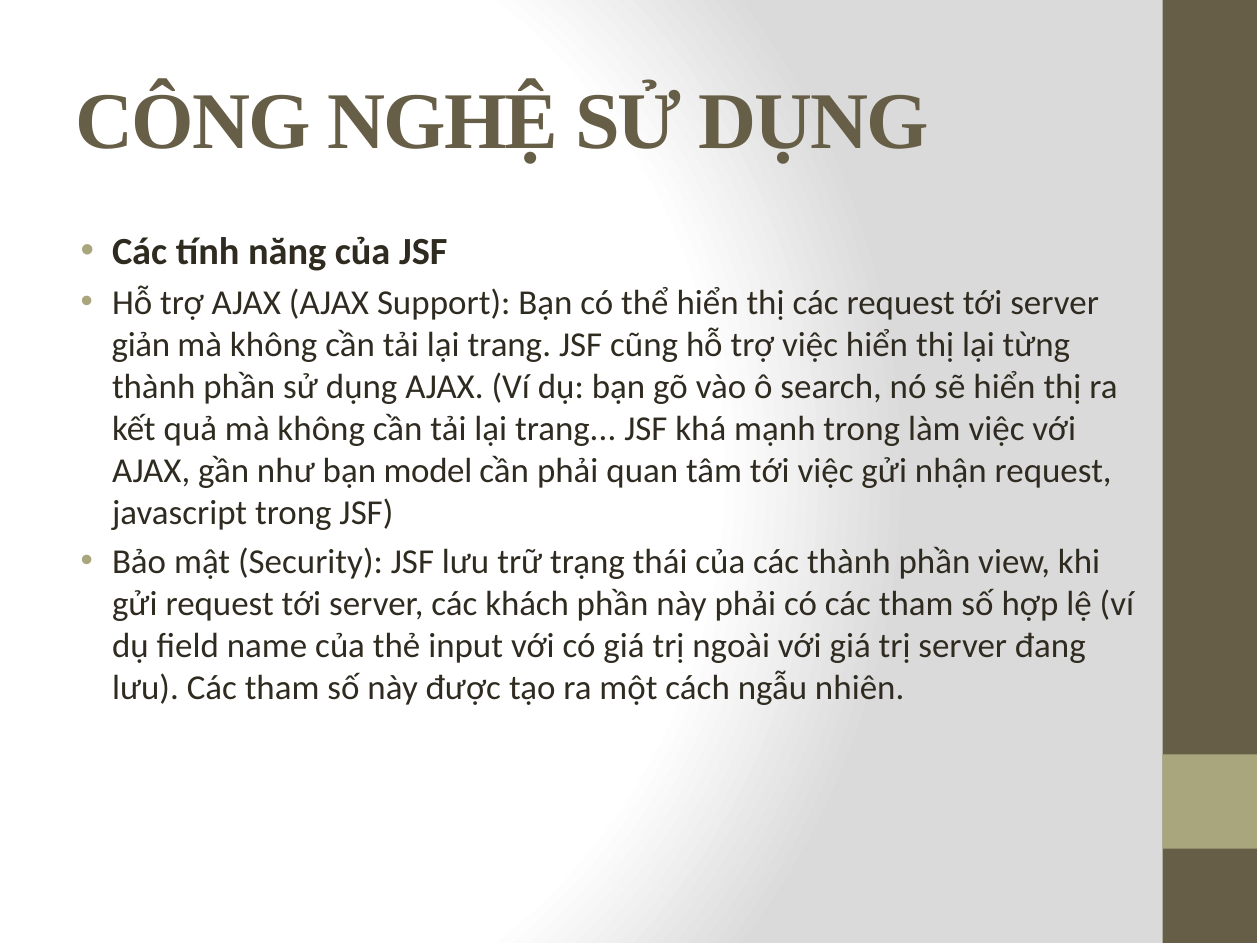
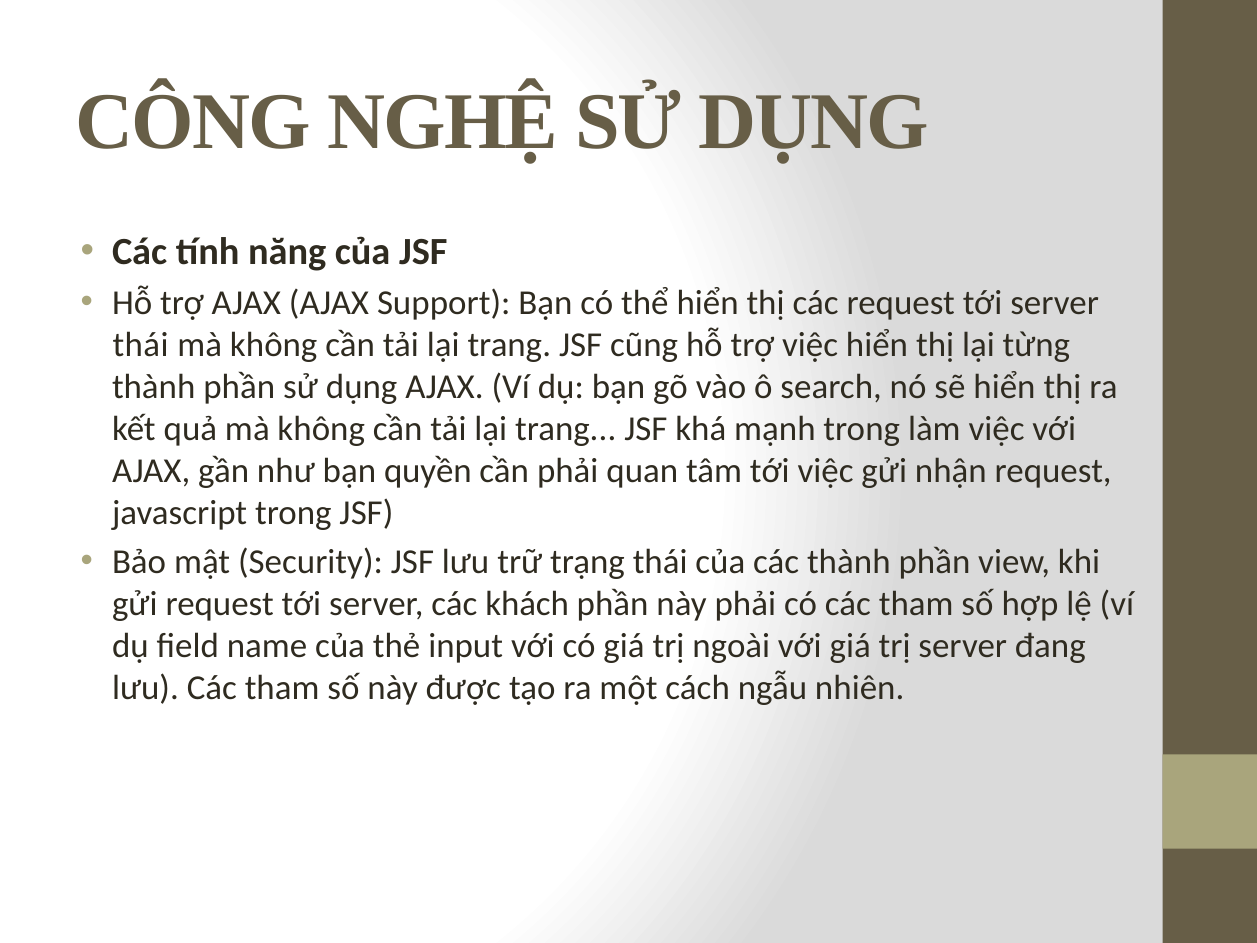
giản at (141, 345): giản -> thái
model: model -> quyền
